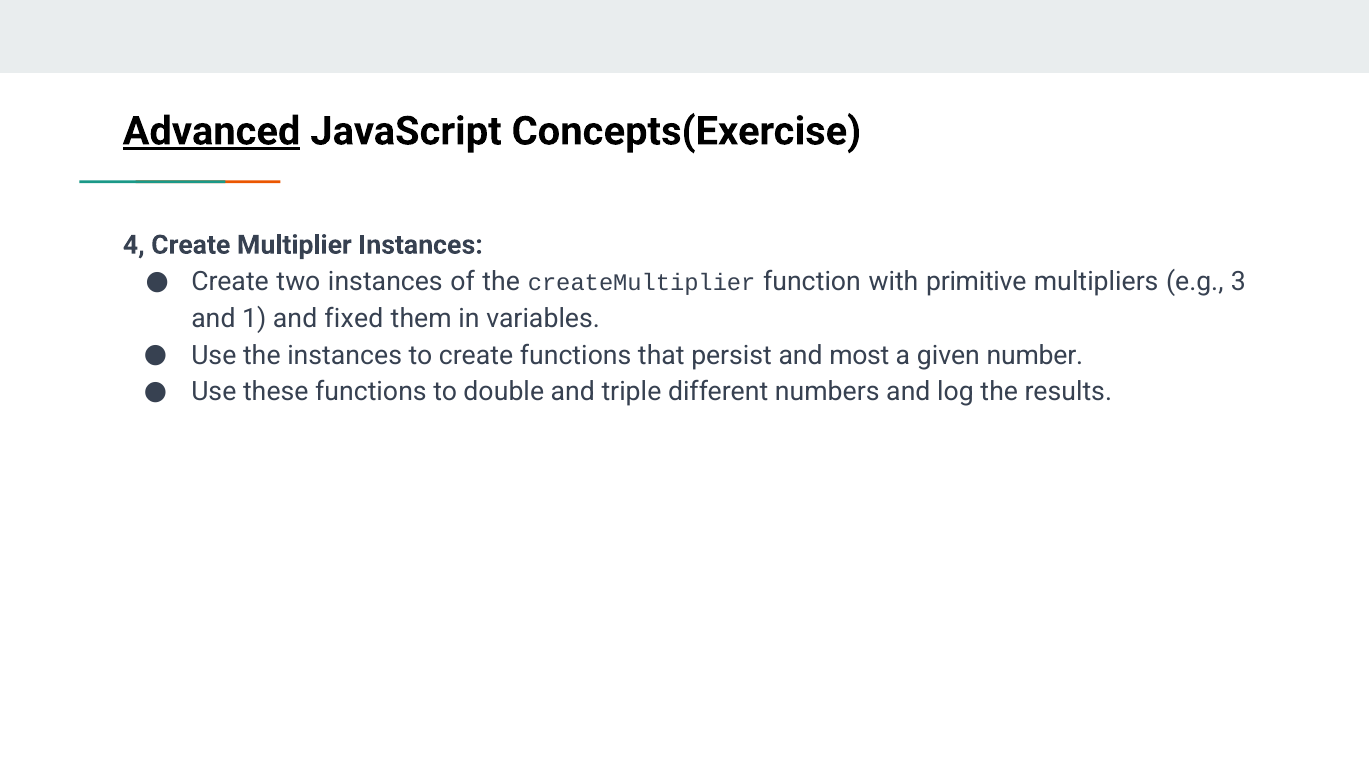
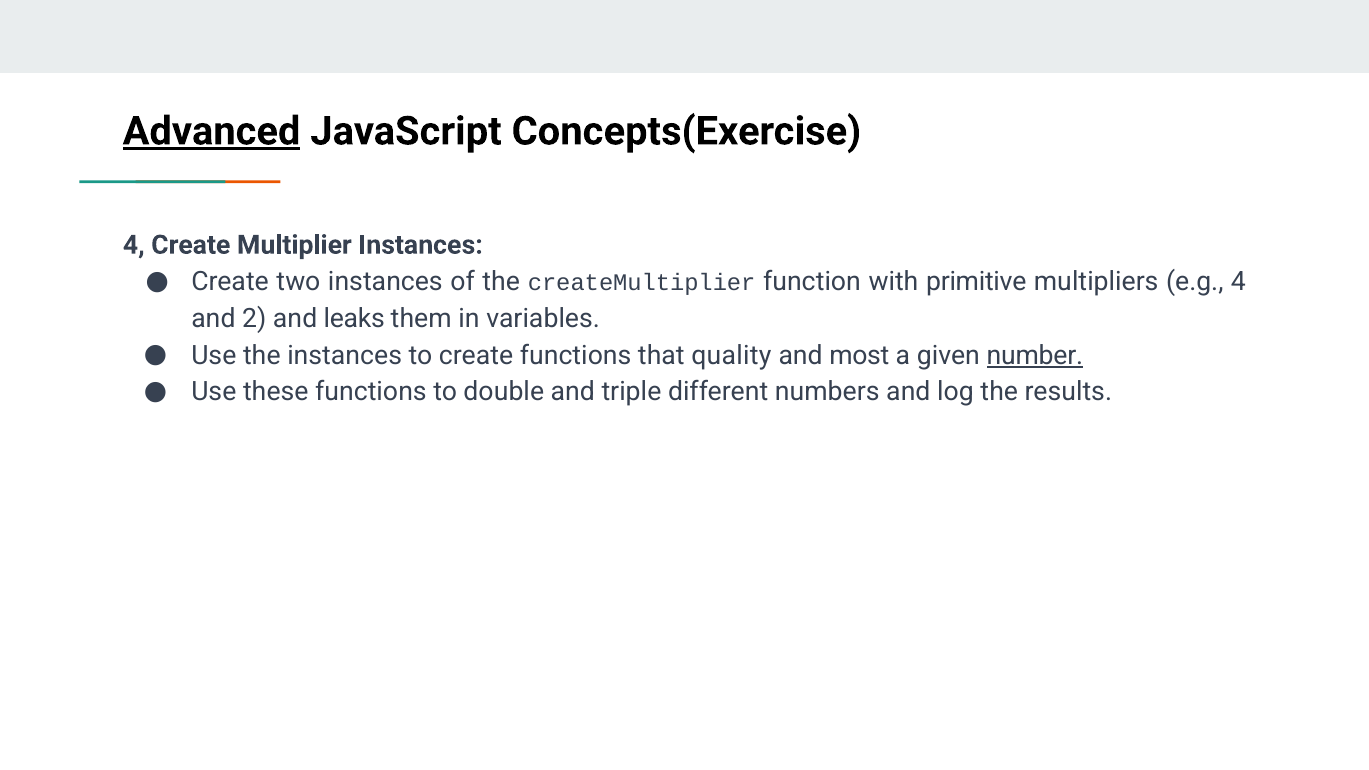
e.g 3: 3 -> 4
1: 1 -> 2
fixed: fixed -> leaks
persist: persist -> quality
number underline: none -> present
